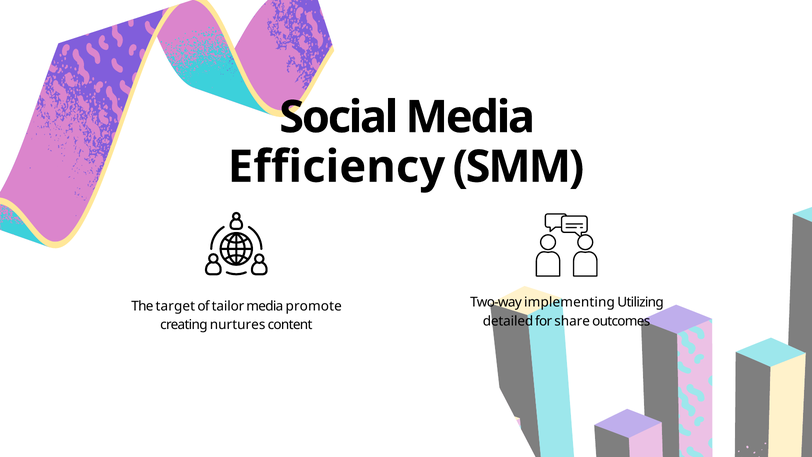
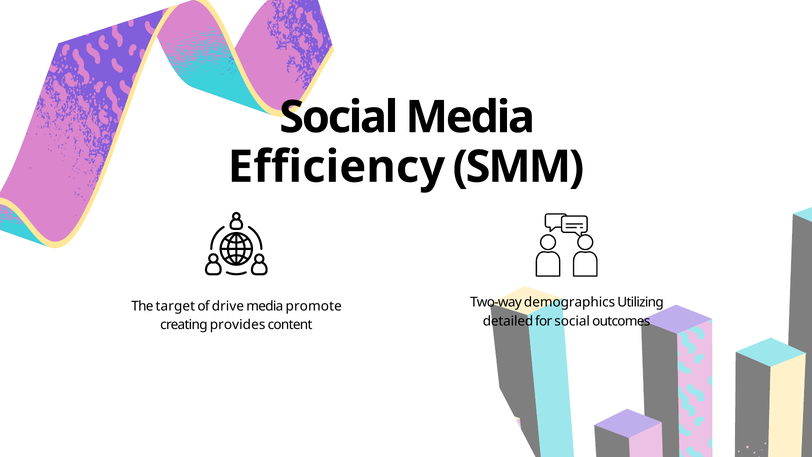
implementing: implementing -> demographics
tailor: tailor -> drive
for share: share -> social
nurtures: nurtures -> provides
